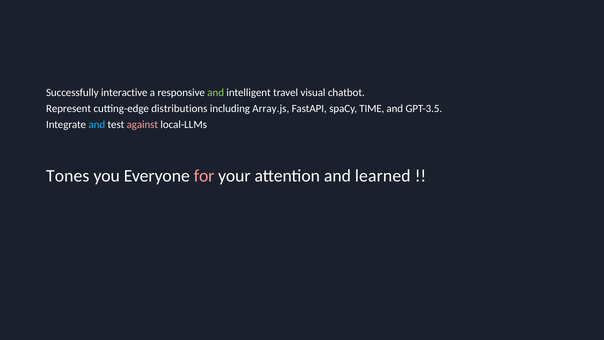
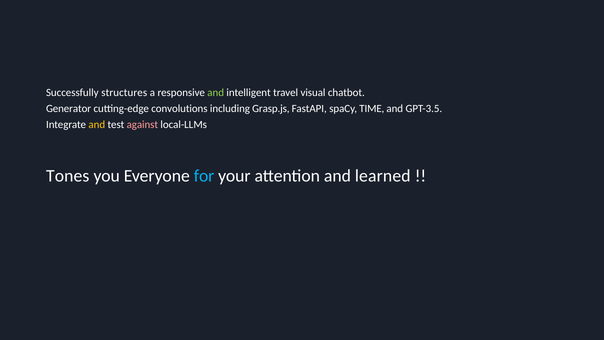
interactive: interactive -> structures
Represent: Represent -> Generator
distributions: distributions -> convolutions
Array.js: Array.js -> Grasp.js
and at (97, 124) colour: light blue -> yellow
for colour: pink -> light blue
